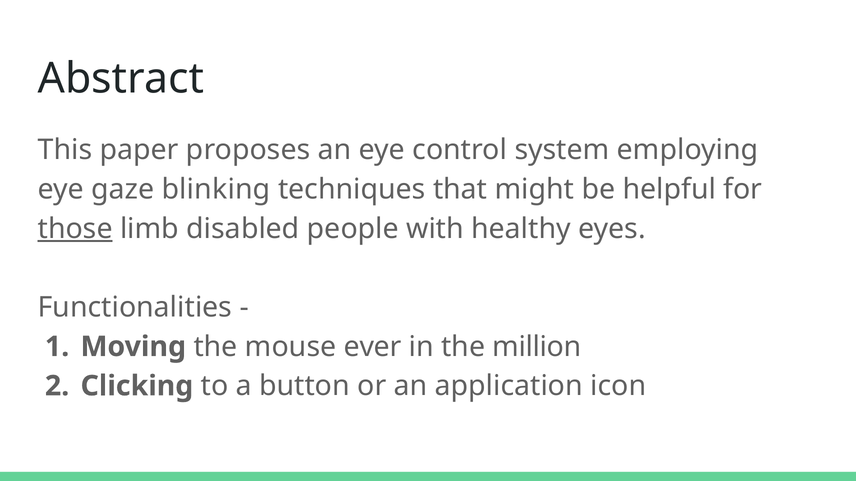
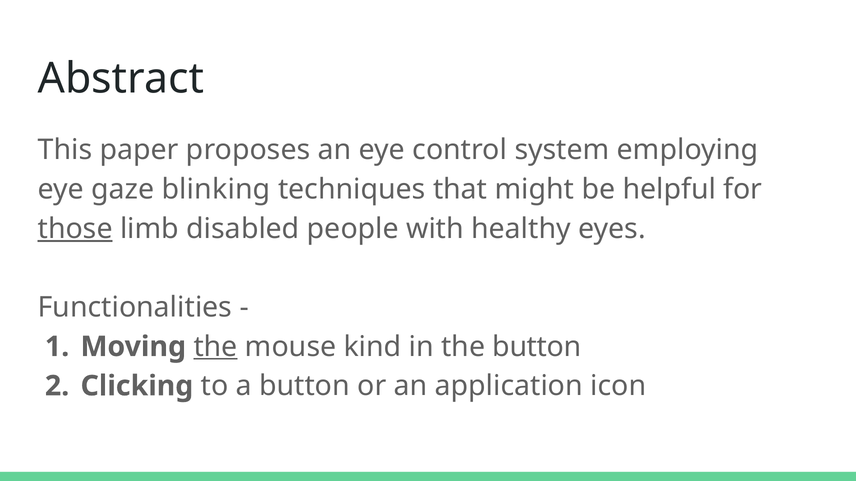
the at (216, 347) underline: none -> present
ever: ever -> kind
the million: million -> button
